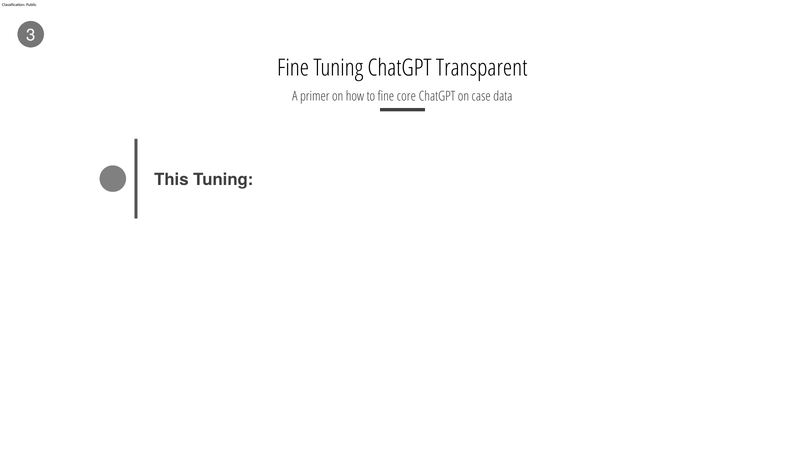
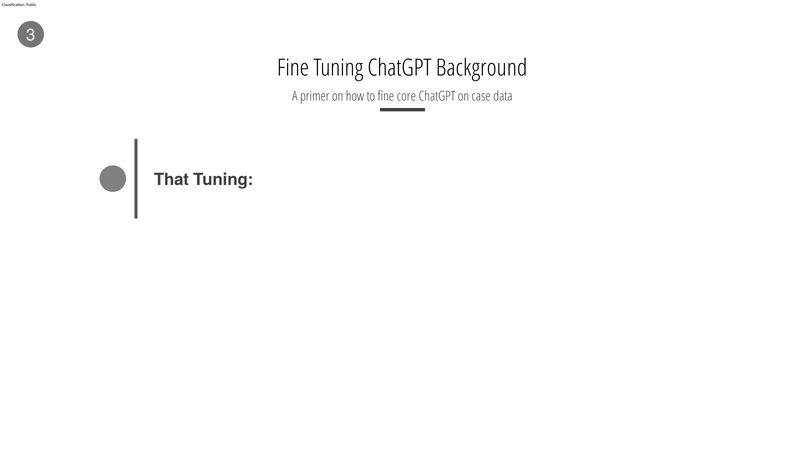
Transparent: Transparent -> Background
This: This -> That
